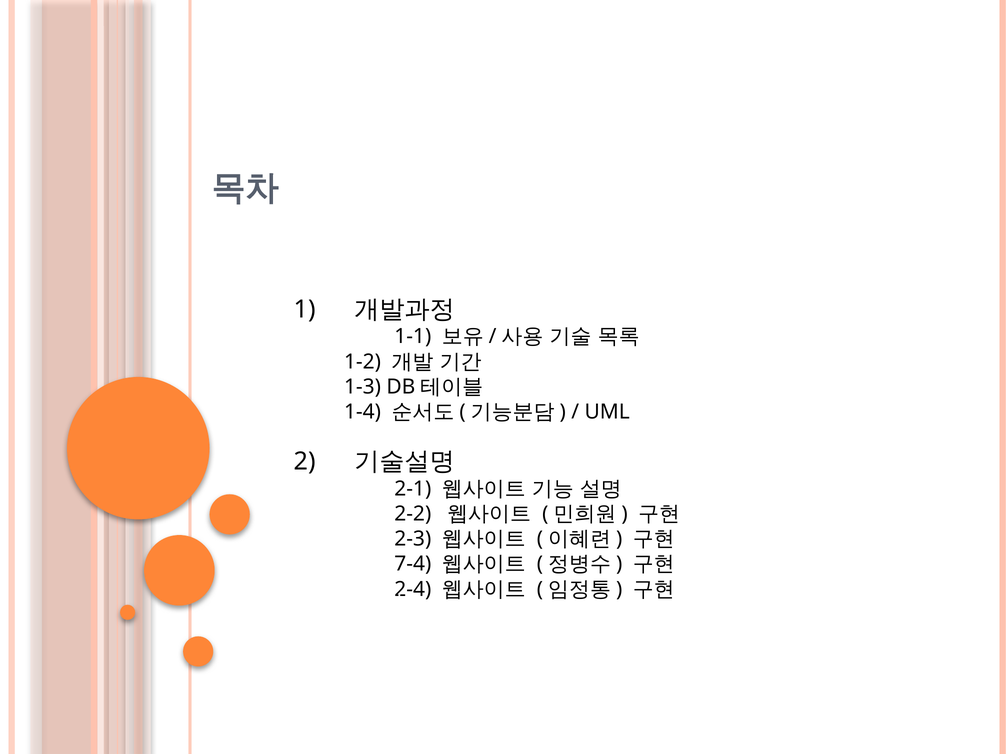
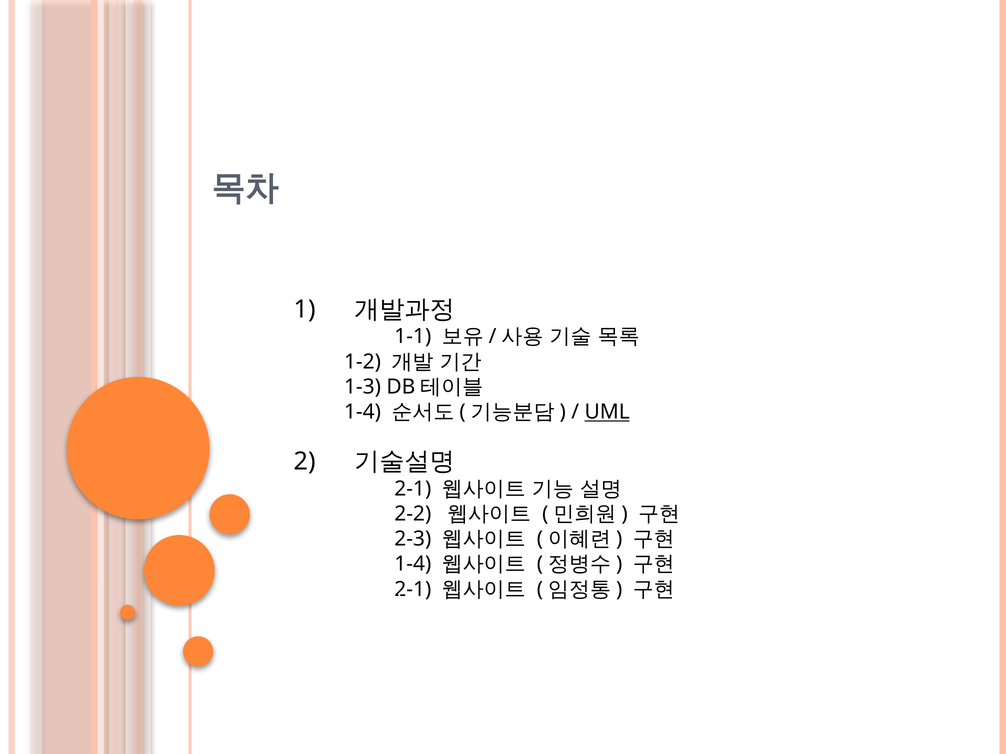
UML underline: none -> present
7-4 at (413, 564): 7-4 -> 1-4
2-4 at (413, 590): 2-4 -> 2-1
